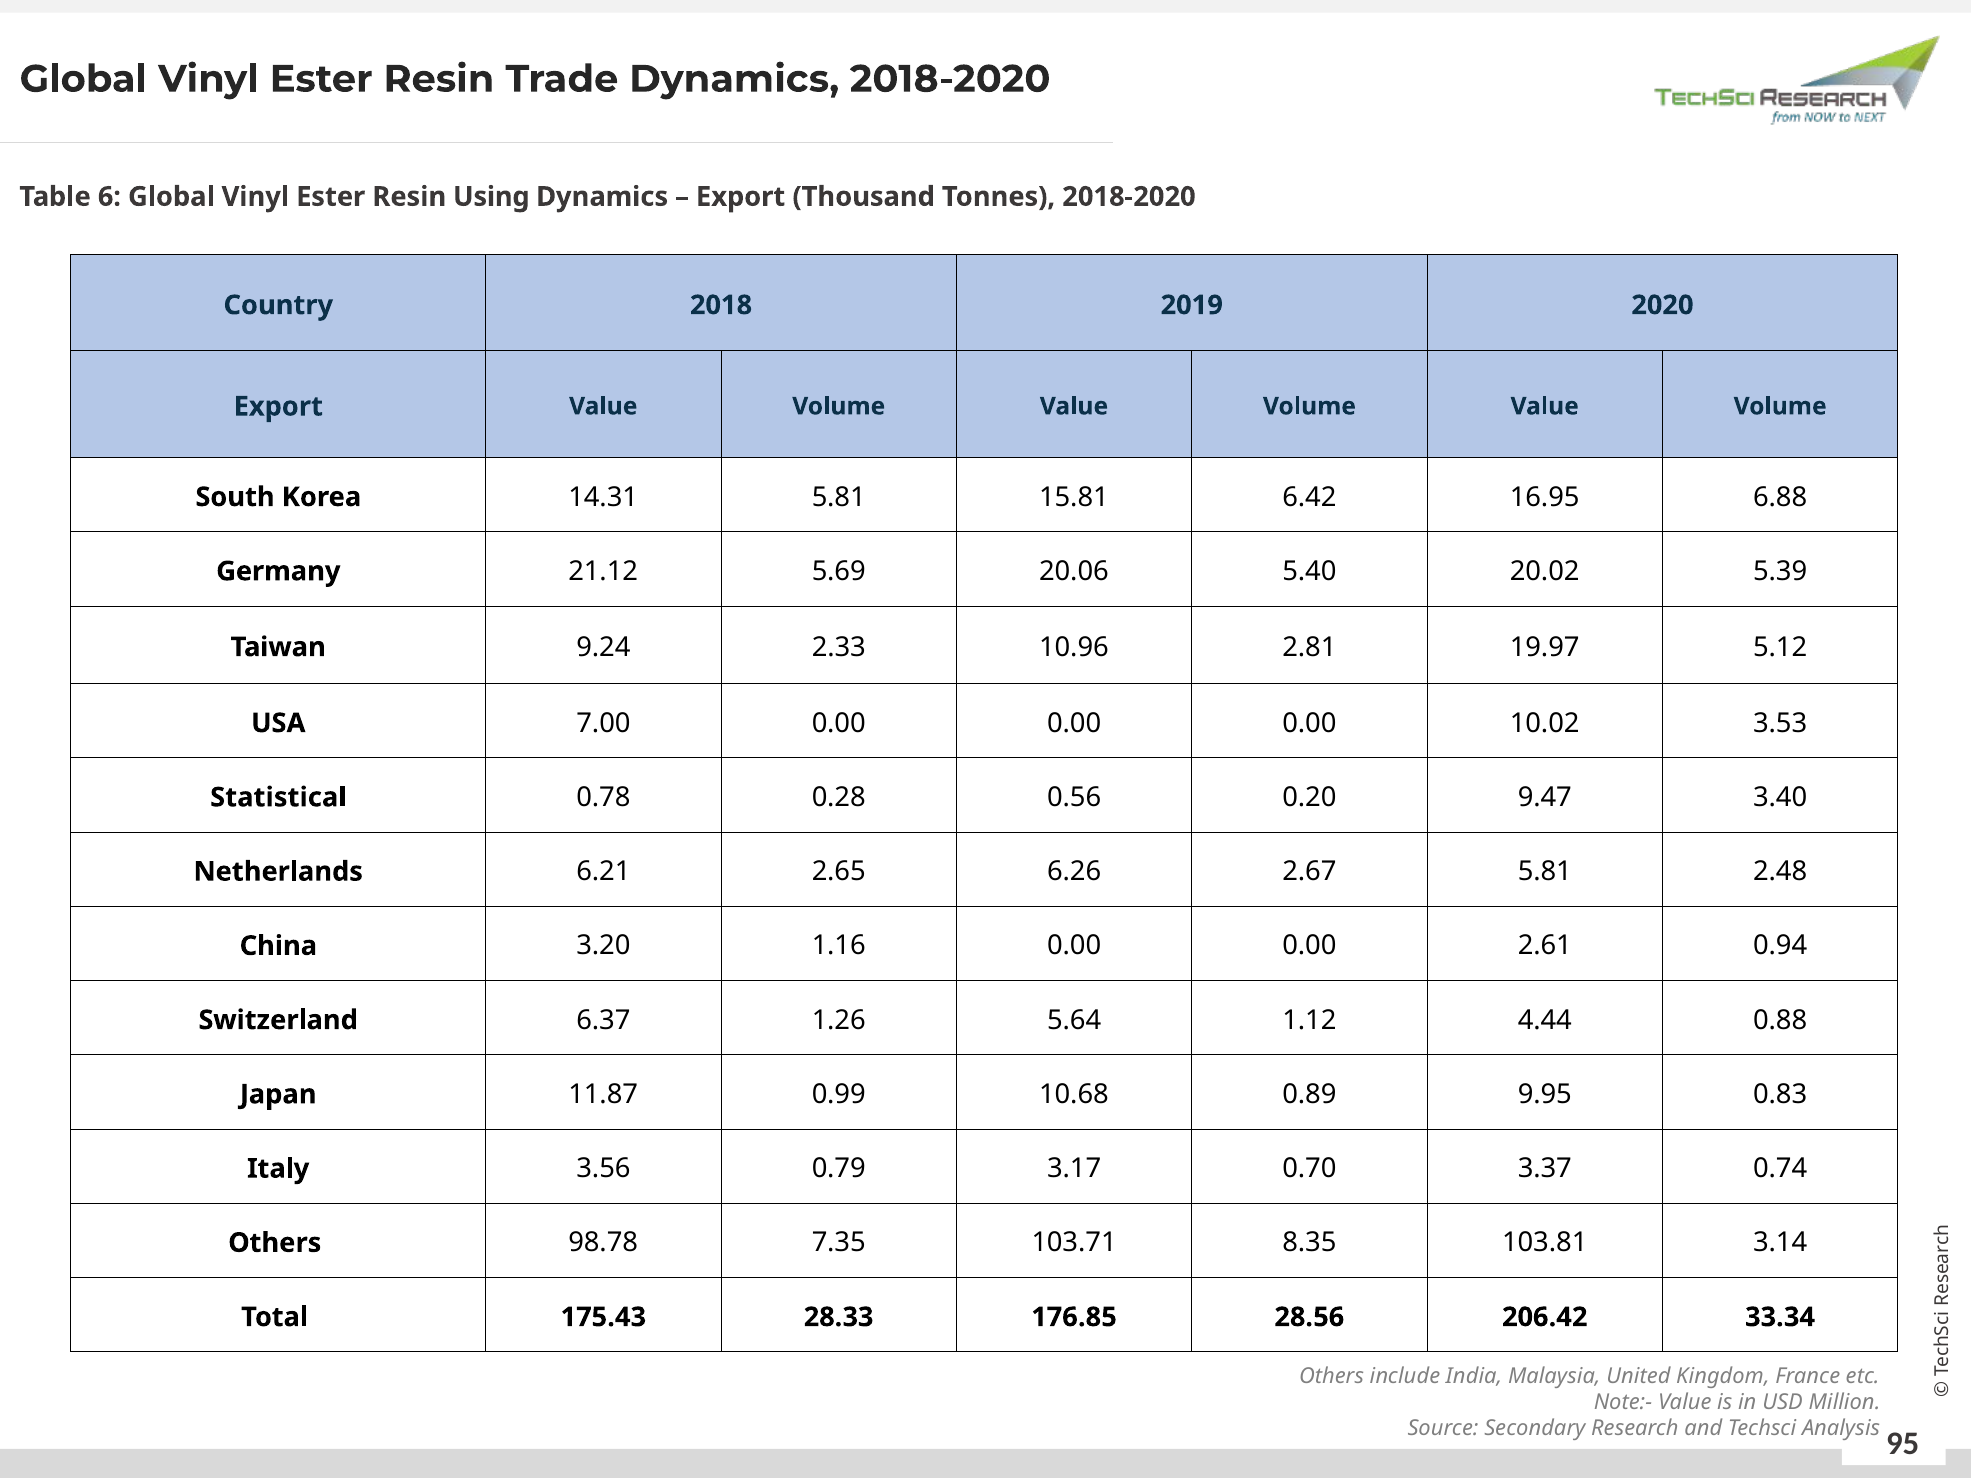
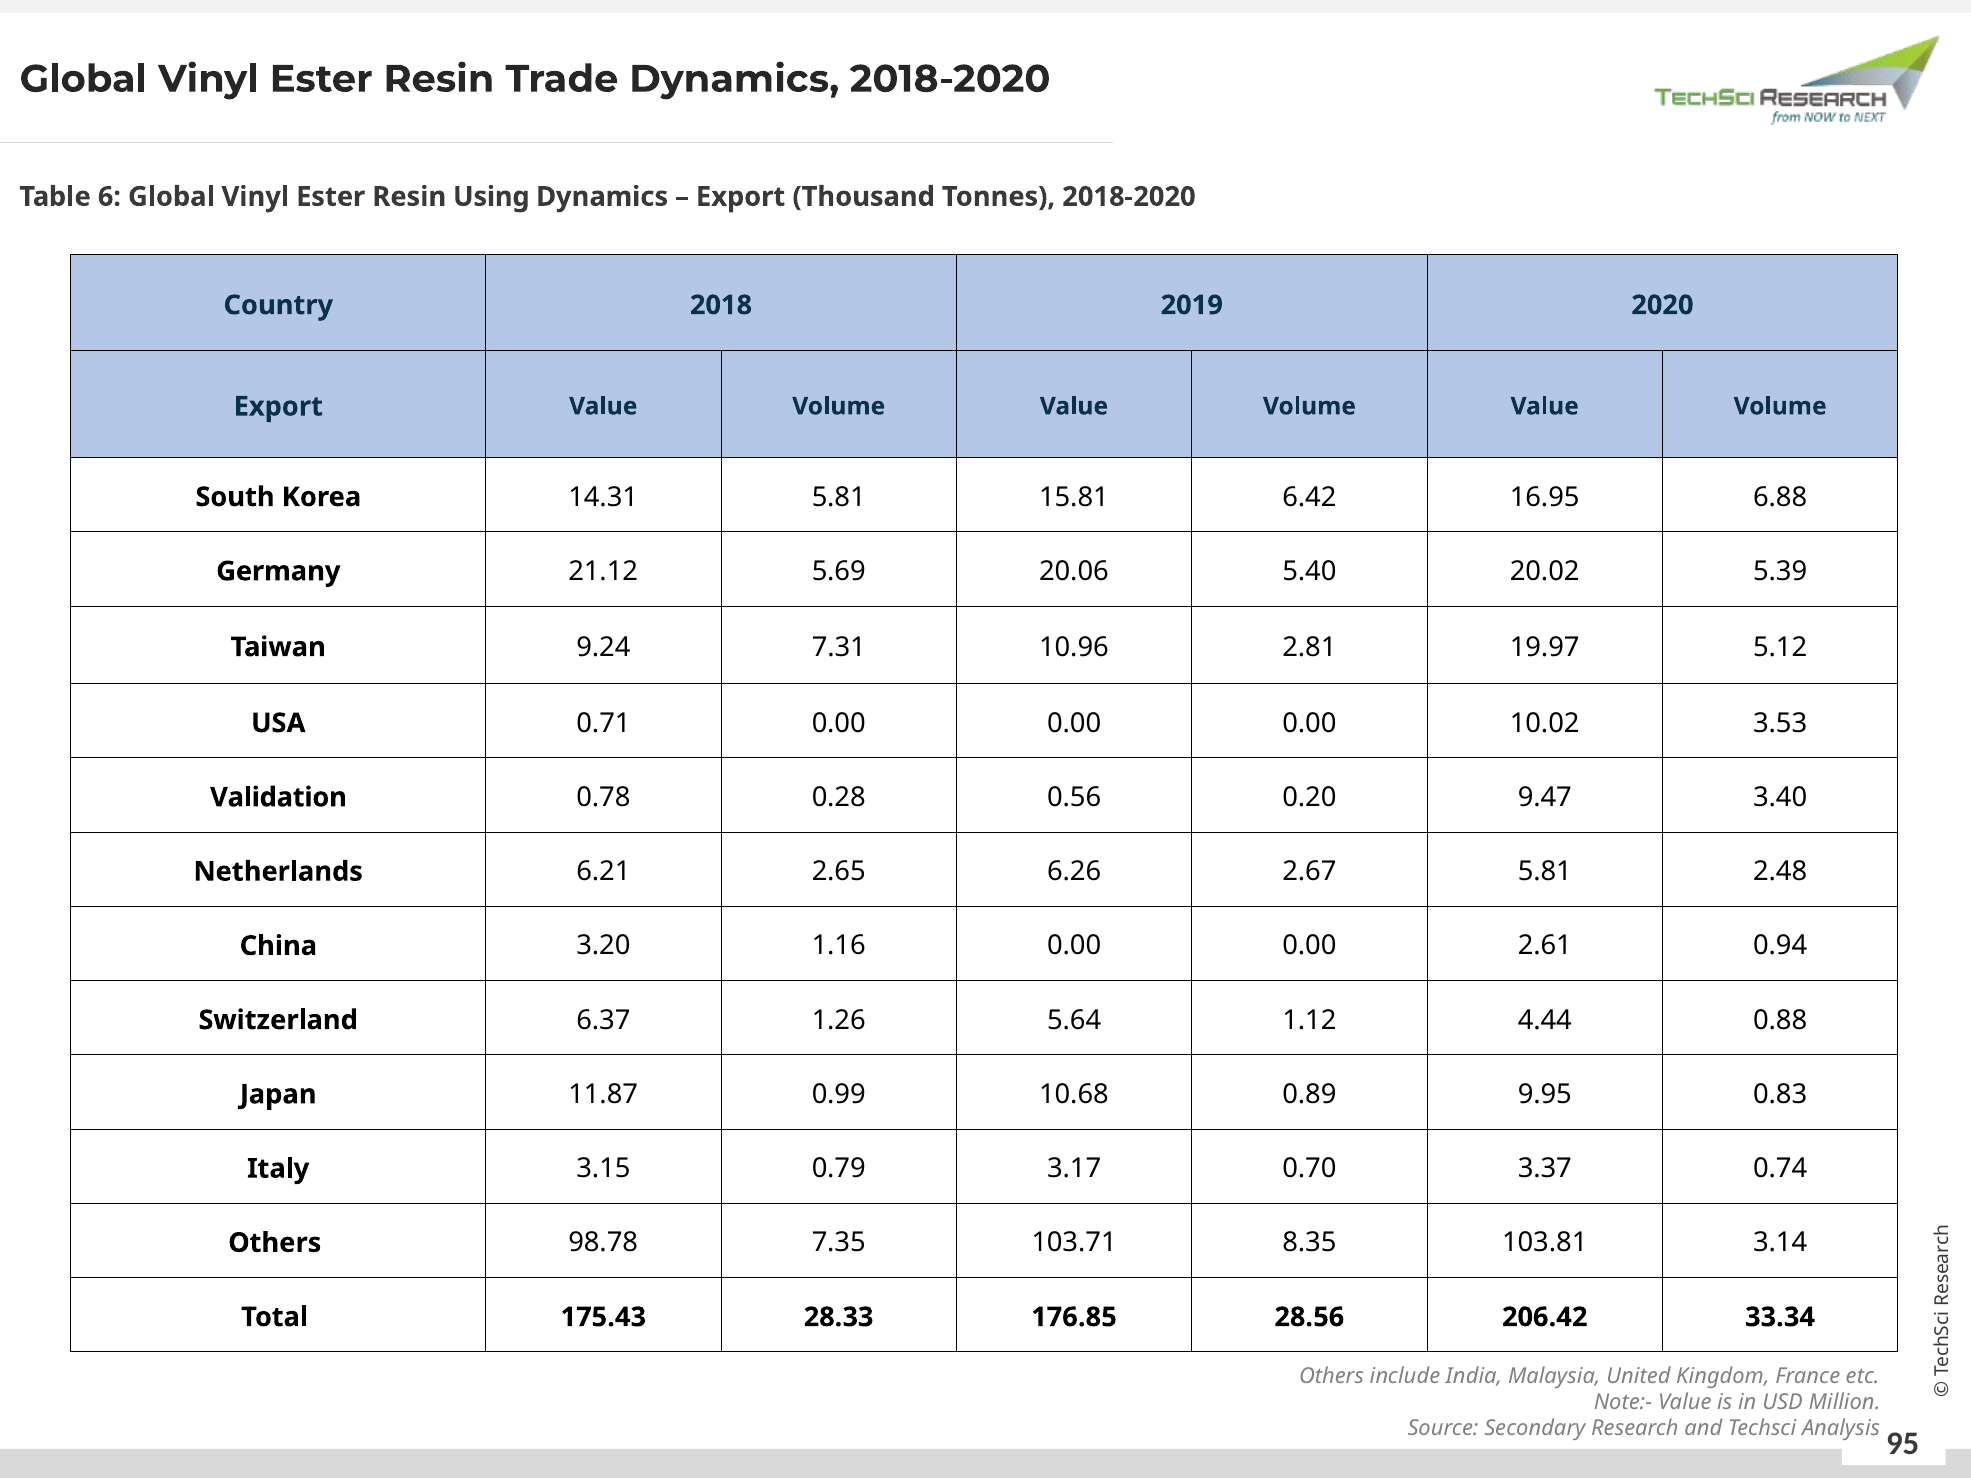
2.33: 2.33 -> 7.31
7.00: 7.00 -> 0.71
Statistical: Statistical -> Validation
3.56: 3.56 -> 3.15
